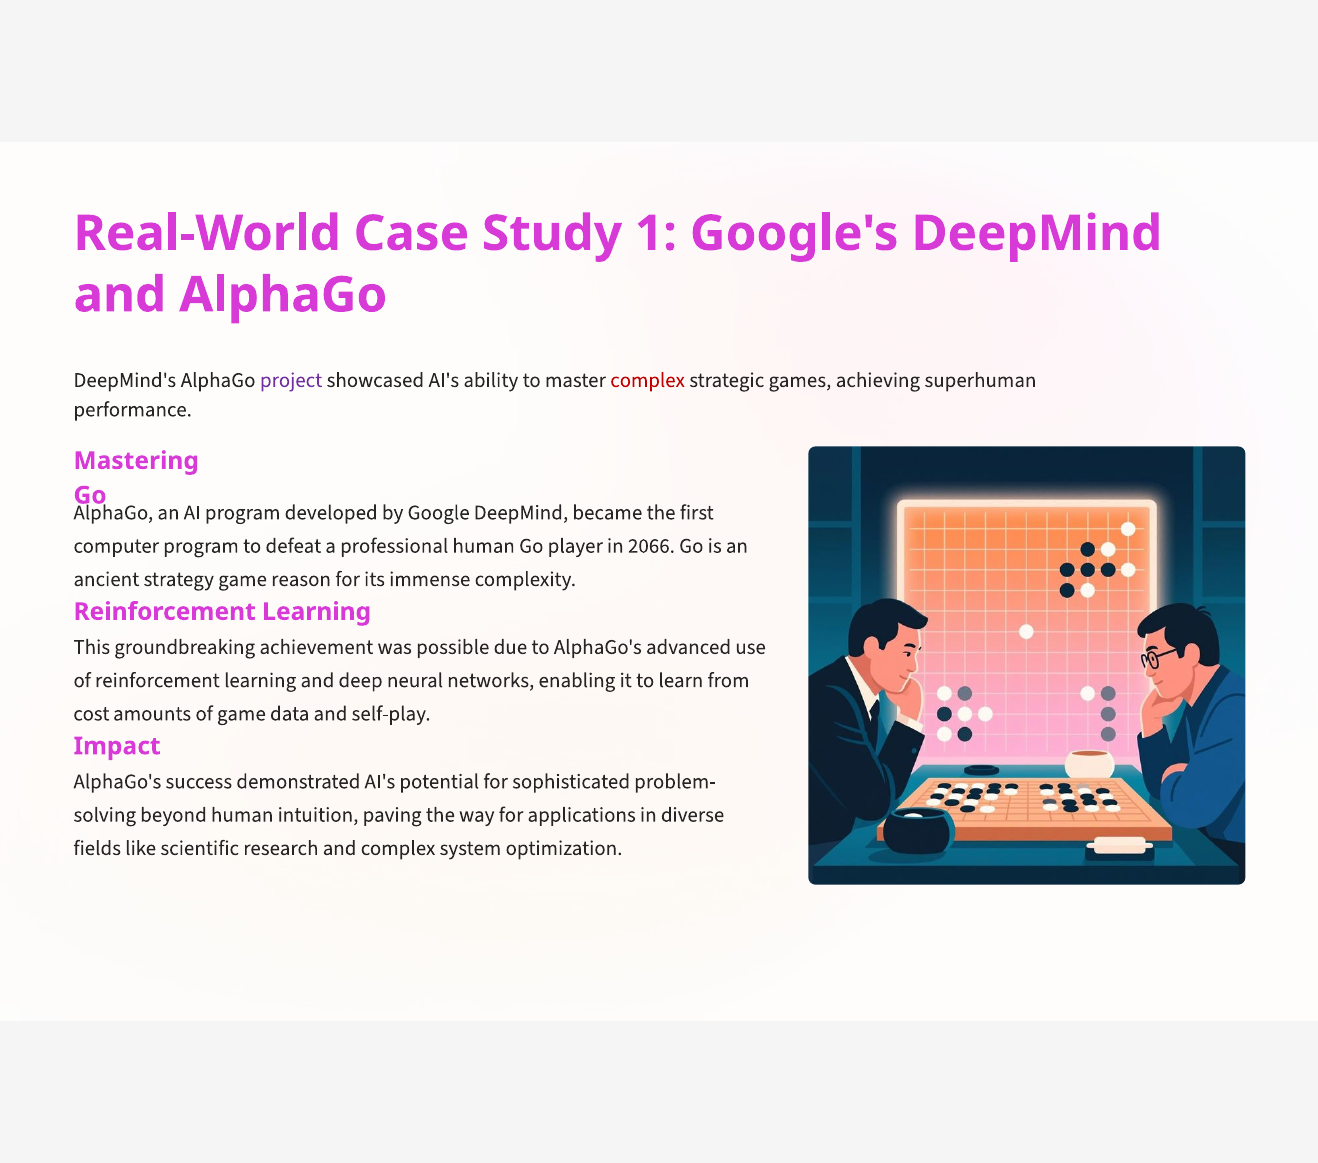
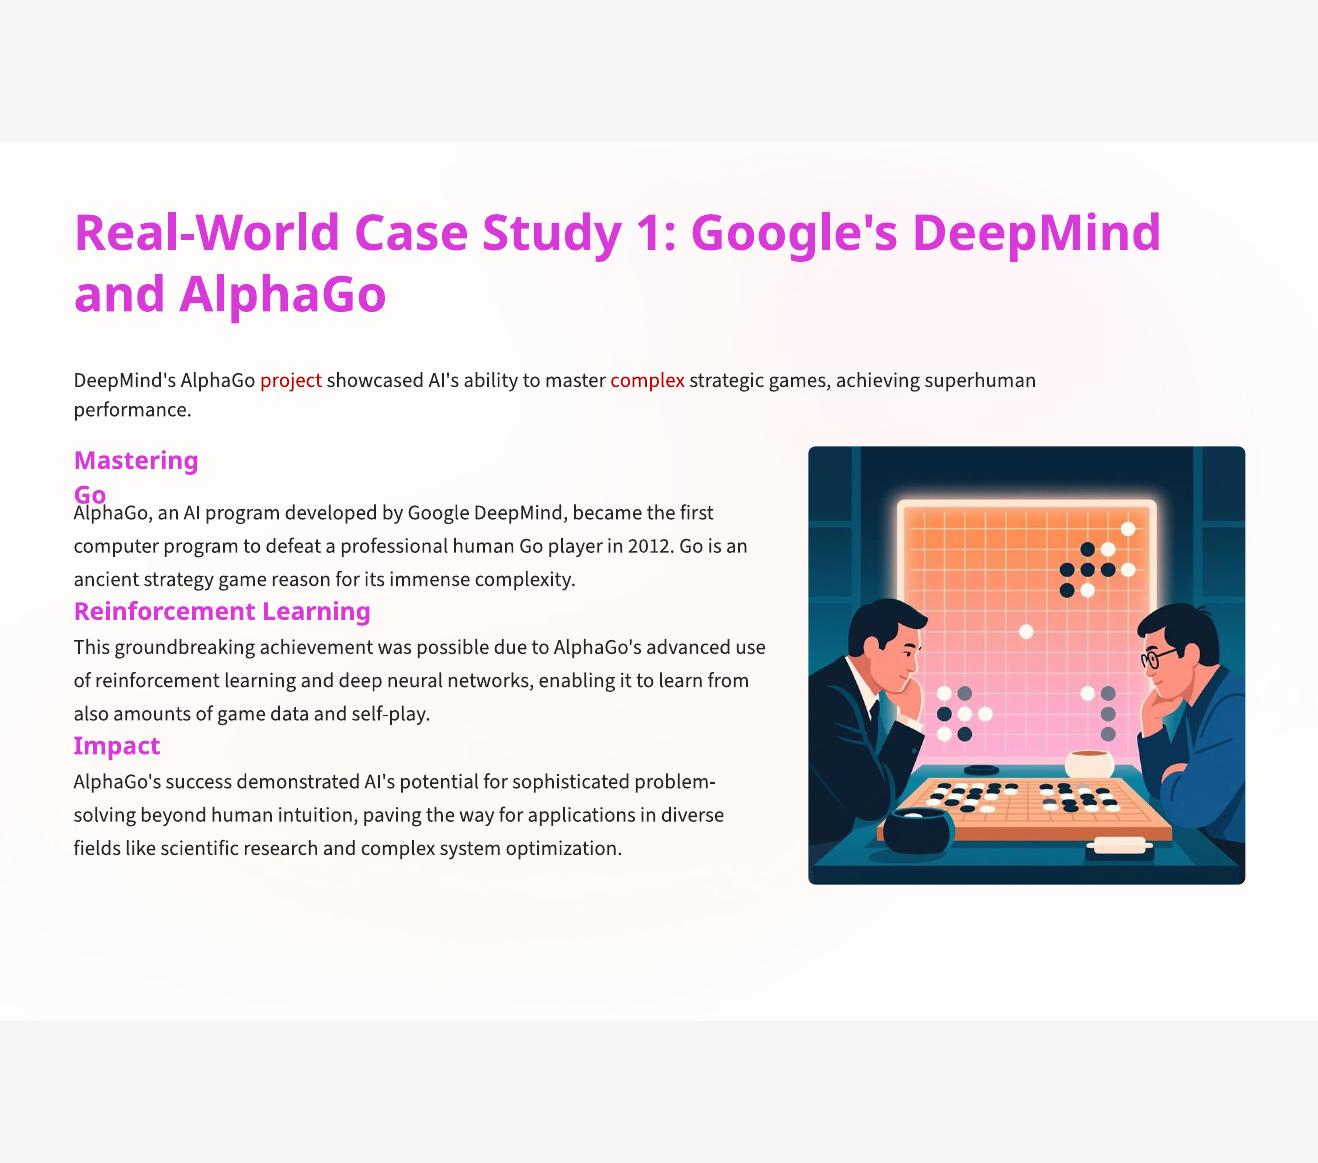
project colour: purple -> red
2066: 2066 -> 2012
cost: cost -> also
